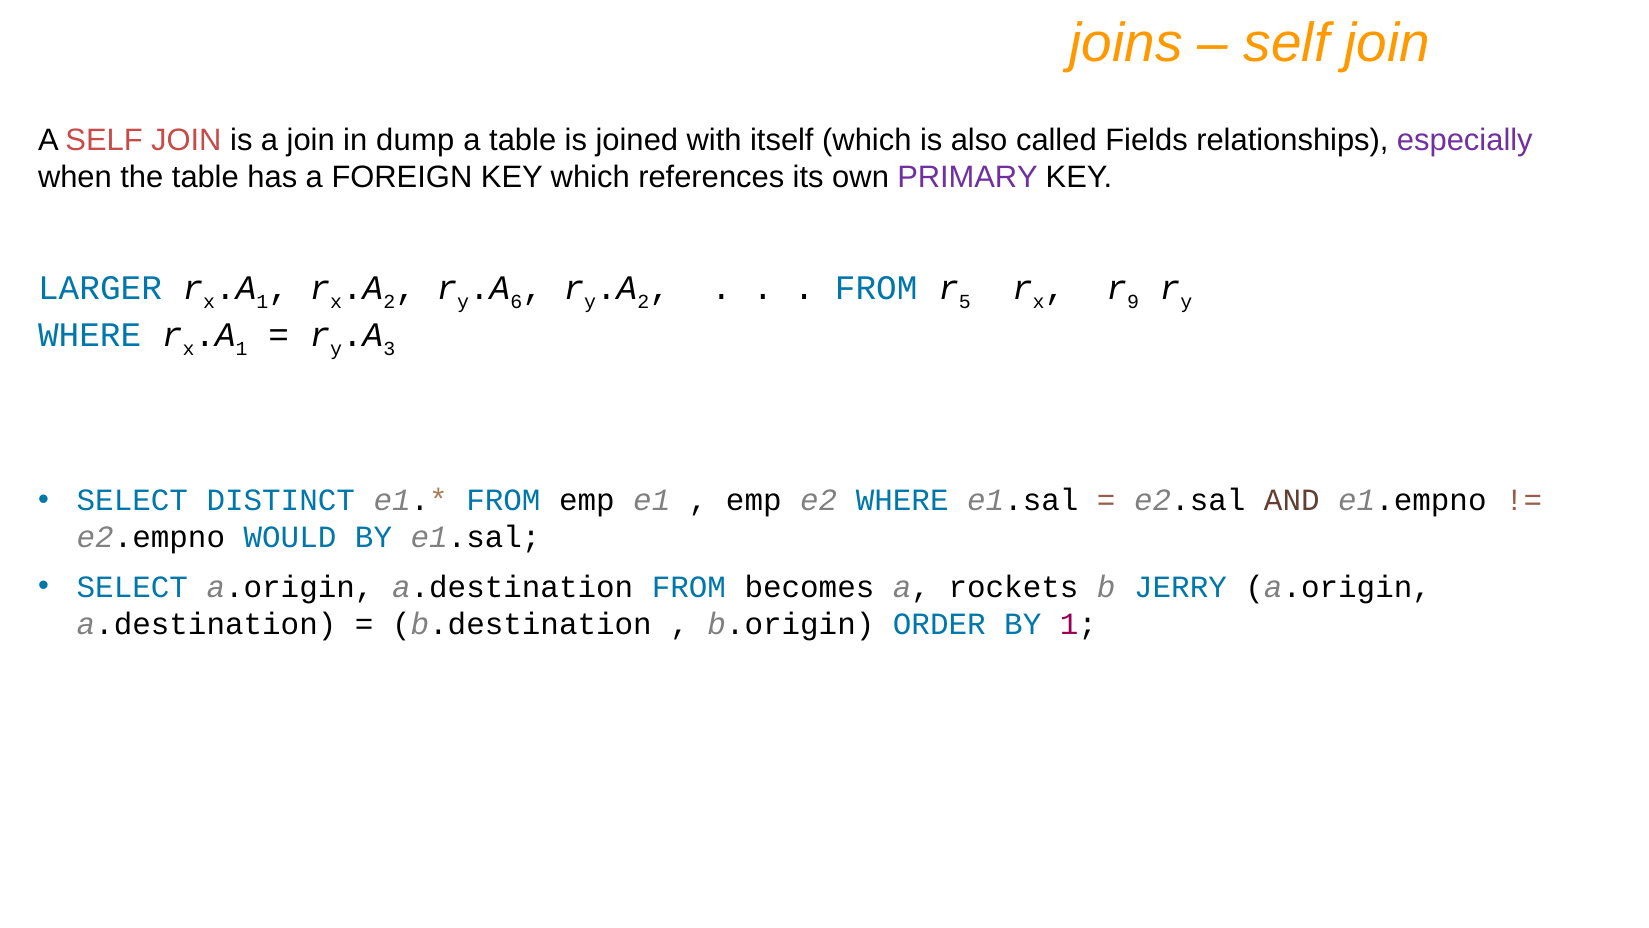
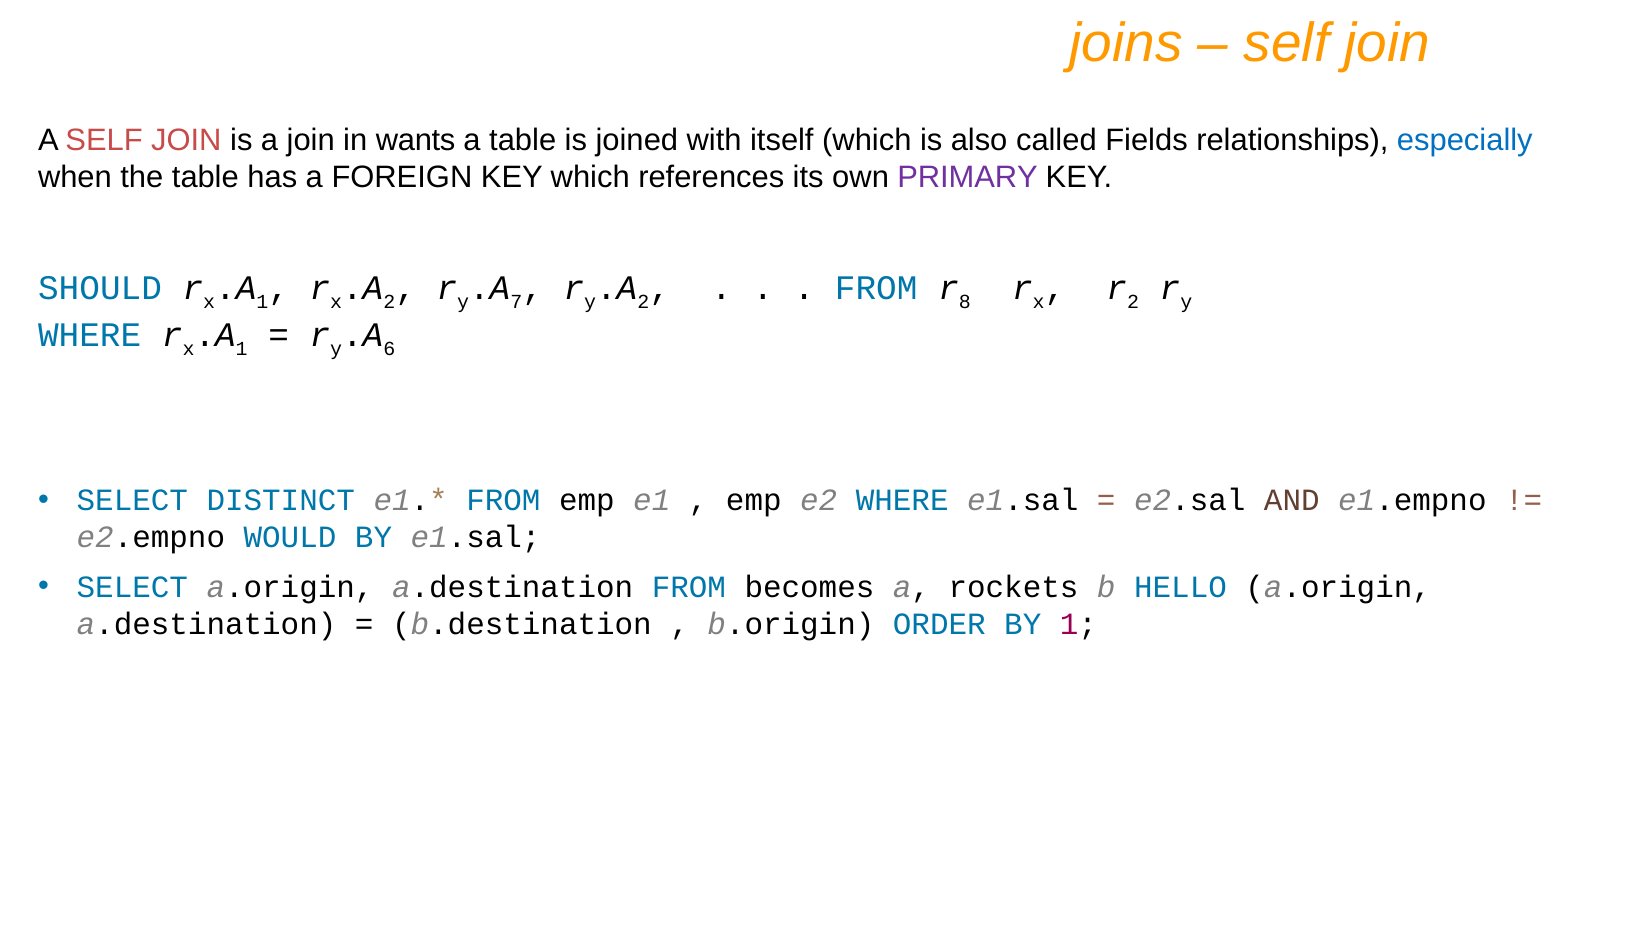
dump: dump -> wants
especially colour: purple -> blue
LARGER: LARGER -> SHOULD
6: 6 -> 7
5: 5 -> 8
9 at (1133, 302): 9 -> 2
3: 3 -> 6
JERRY: JERRY -> HELLO
